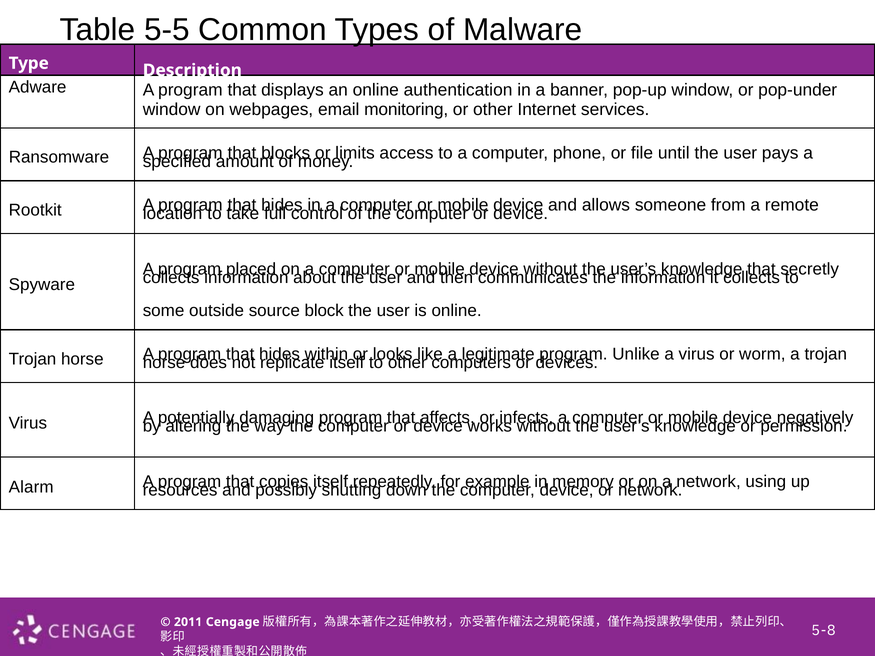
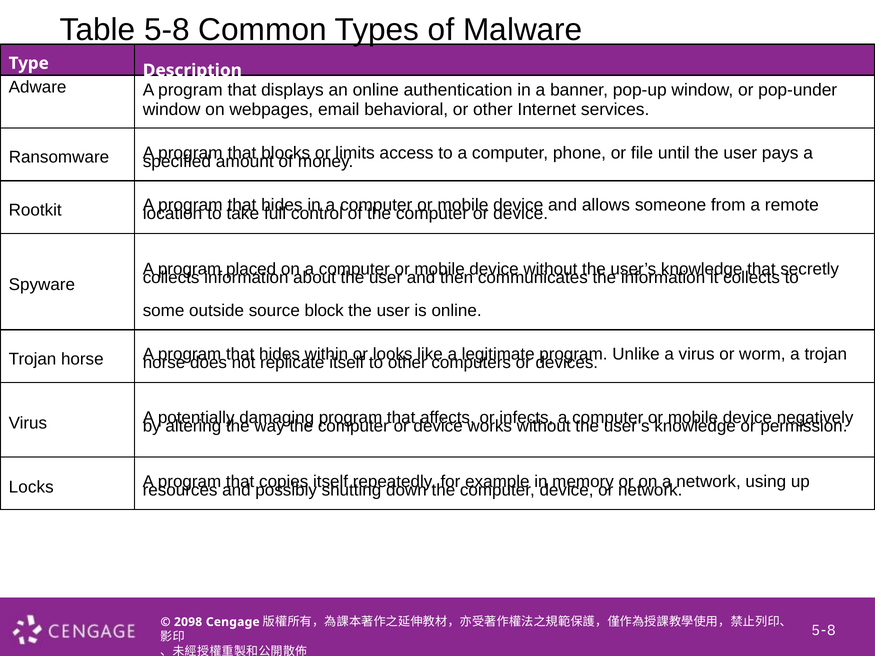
Table 5-5: 5-5 -> 5-8
monitoring: monitoring -> behavioral
Alarm: Alarm -> Locks
2011: 2011 -> 2098
